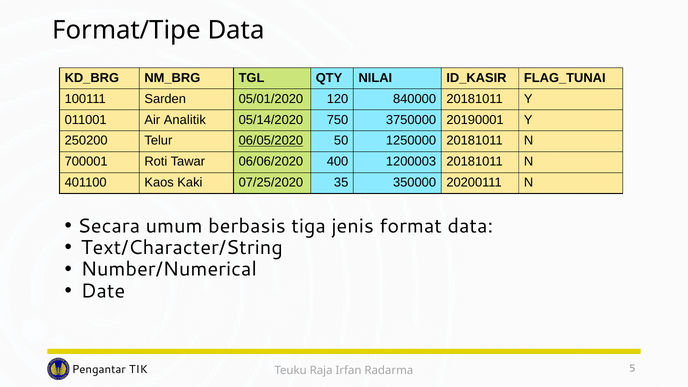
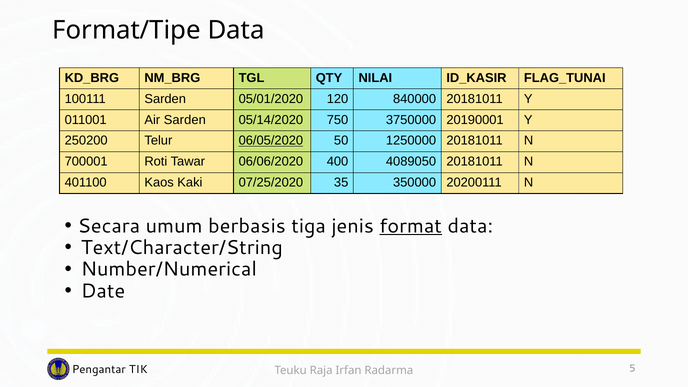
Air Analitik: Analitik -> Sarden
1200003: 1200003 -> 4089050
format underline: none -> present
